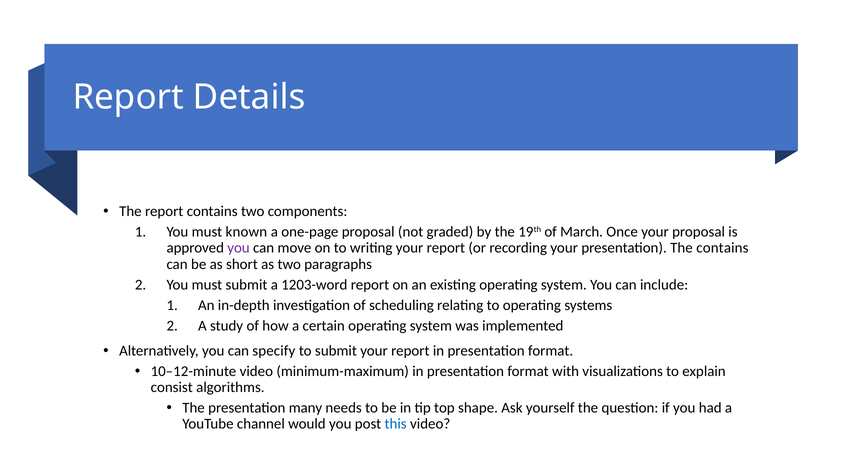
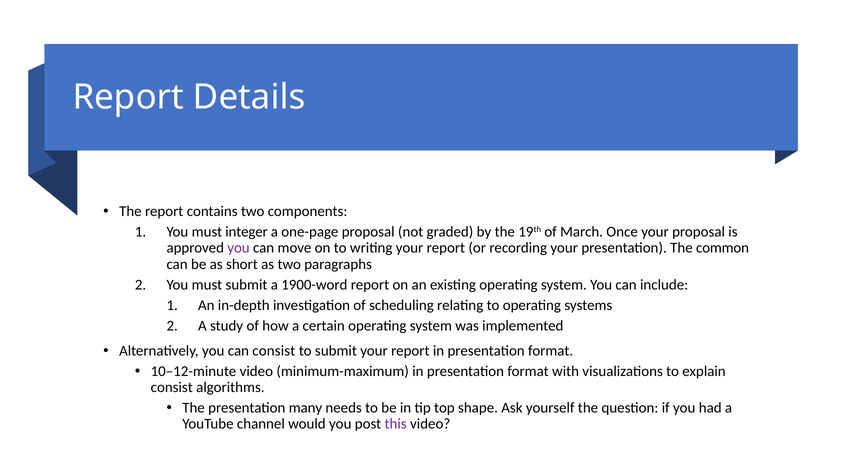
known: known -> integer
The contains: contains -> common
1203-word: 1203-word -> 1900-word
can specify: specify -> consist
this colour: blue -> purple
